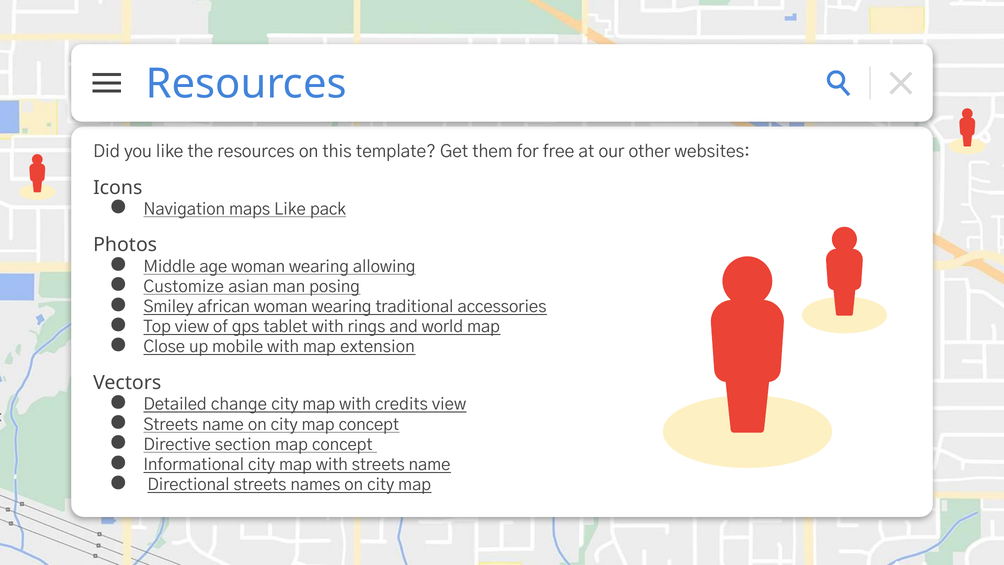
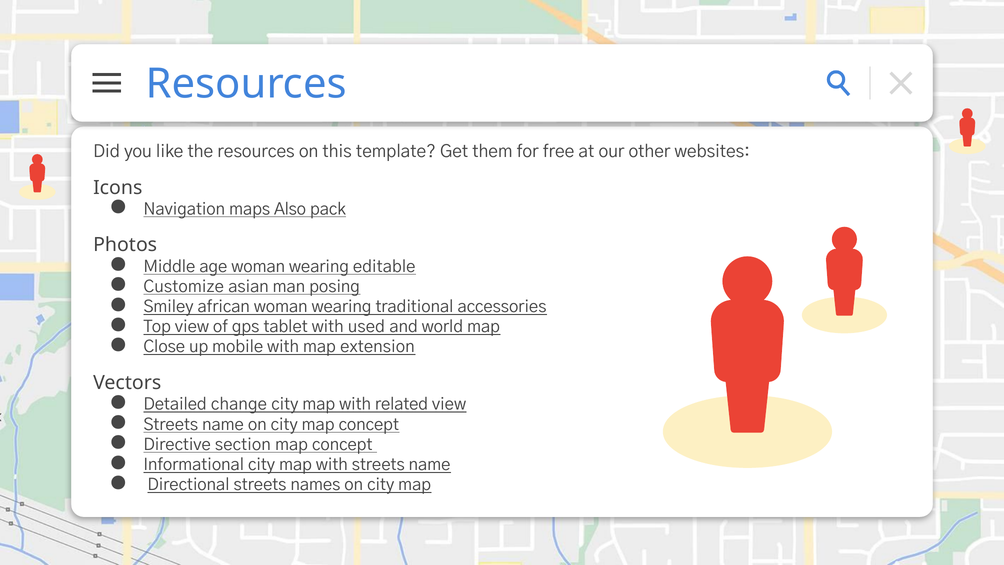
maps Like: Like -> Also
allowing: allowing -> editable
rings: rings -> used
credits: credits -> related
